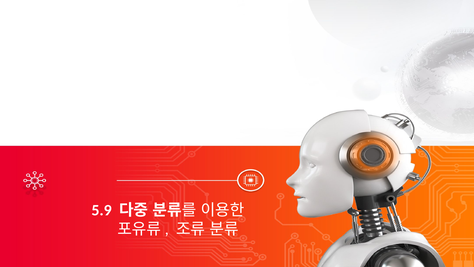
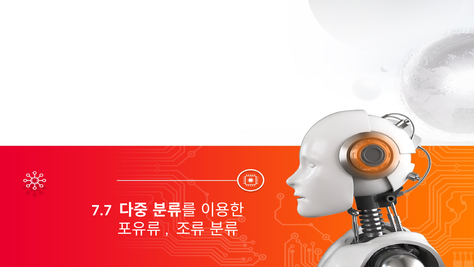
5.9: 5.9 -> 7.7
